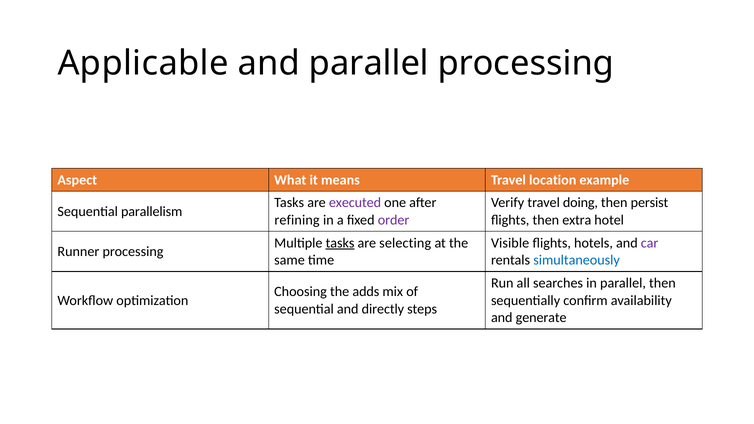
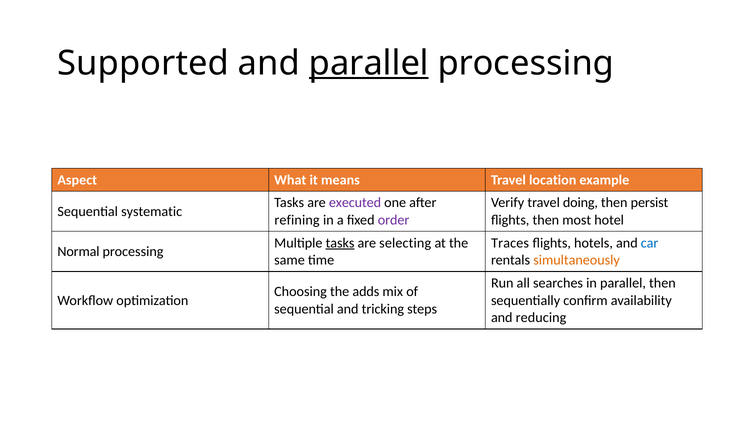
Applicable: Applicable -> Supported
parallel at (369, 63) underline: none -> present
parallelism: parallelism -> systematic
extra: extra -> most
Visible: Visible -> Traces
car colour: purple -> blue
Runner: Runner -> Normal
simultaneously colour: blue -> orange
directly: directly -> tricking
generate: generate -> reducing
